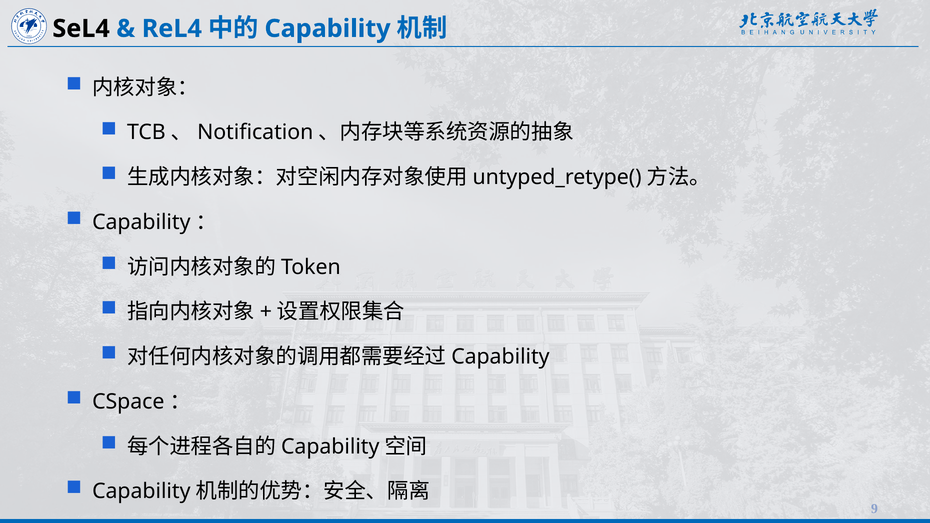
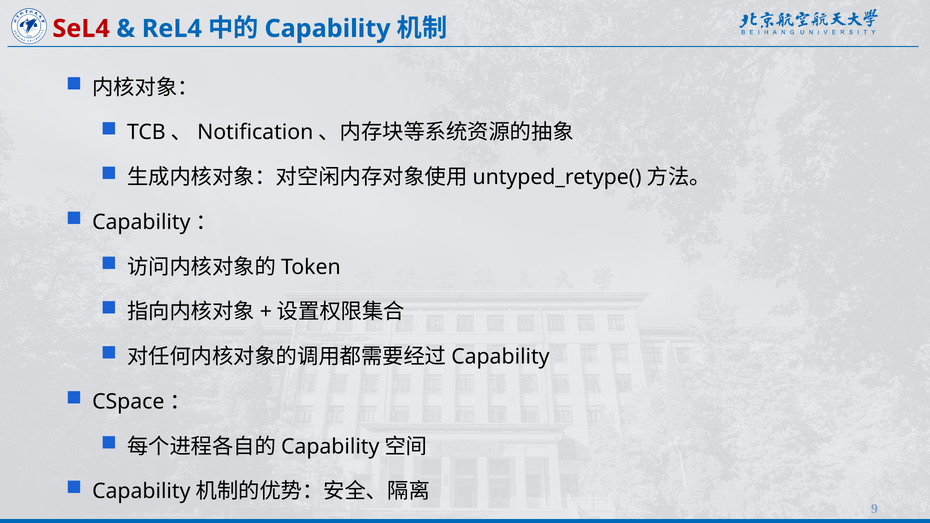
SeL4 colour: black -> red
